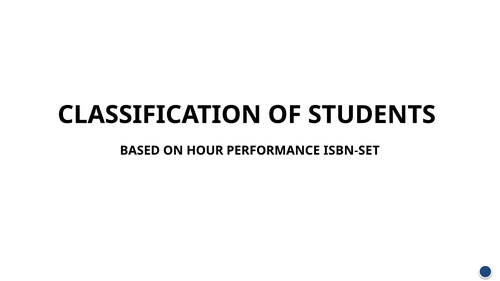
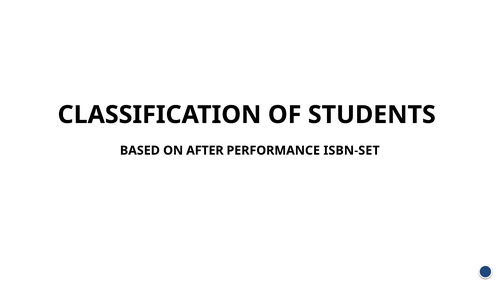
HOUR: HOUR -> AFTER
